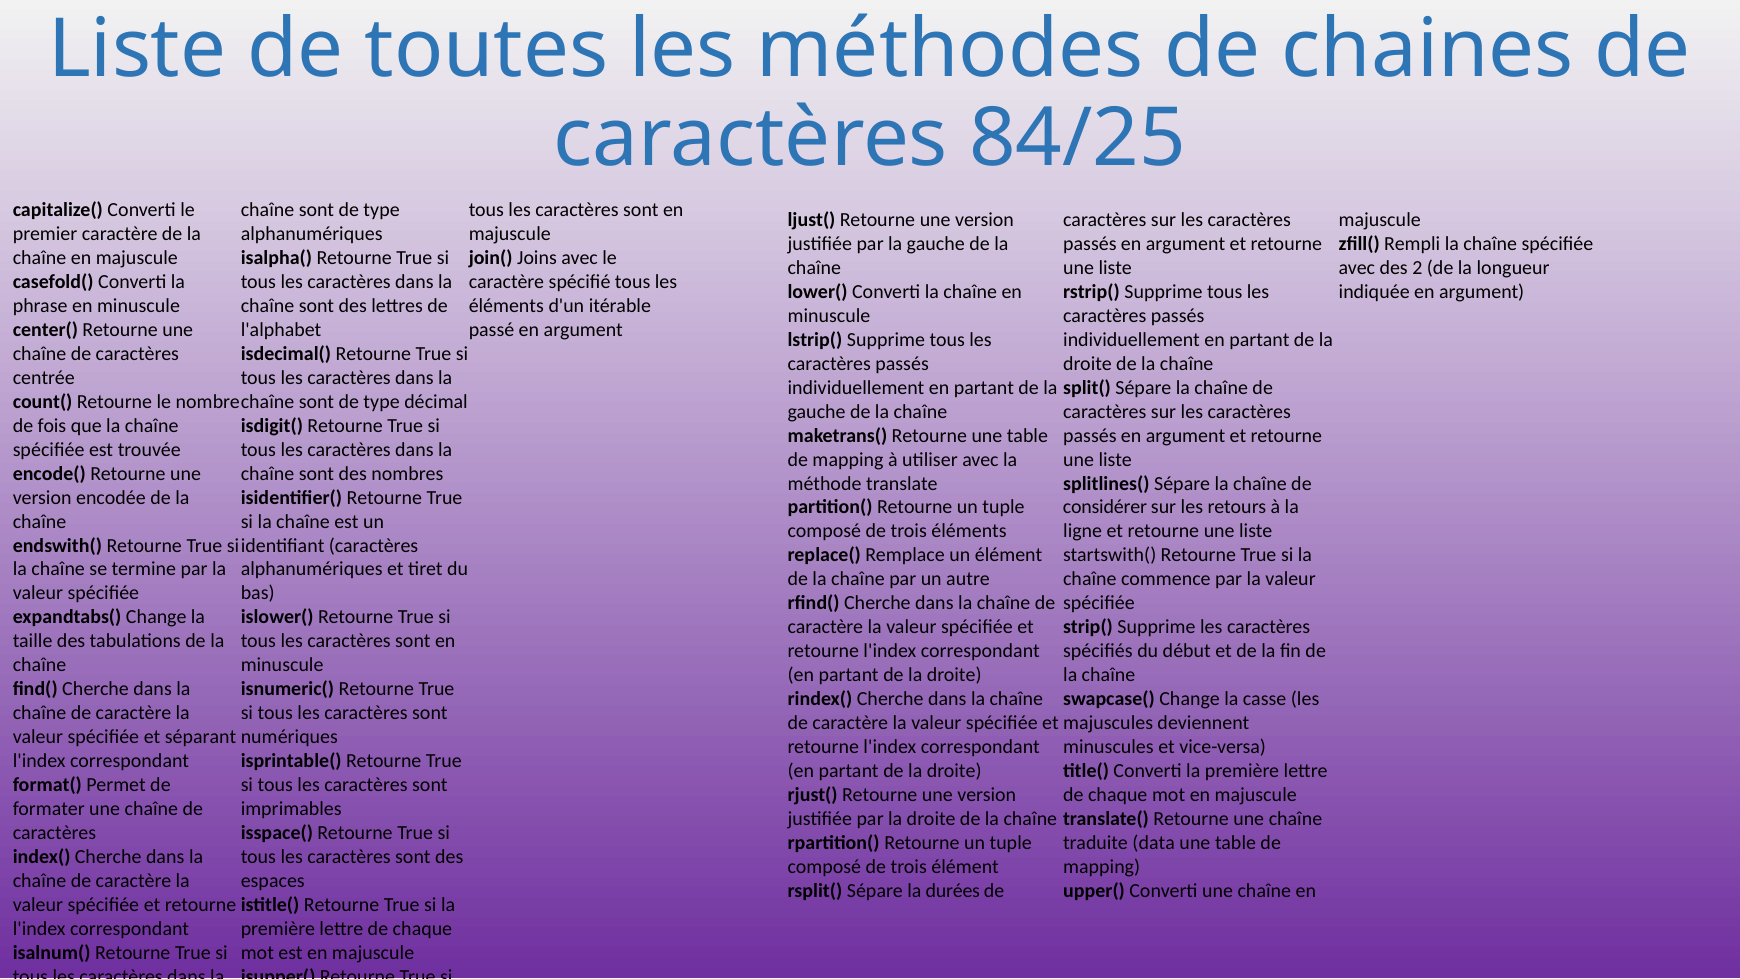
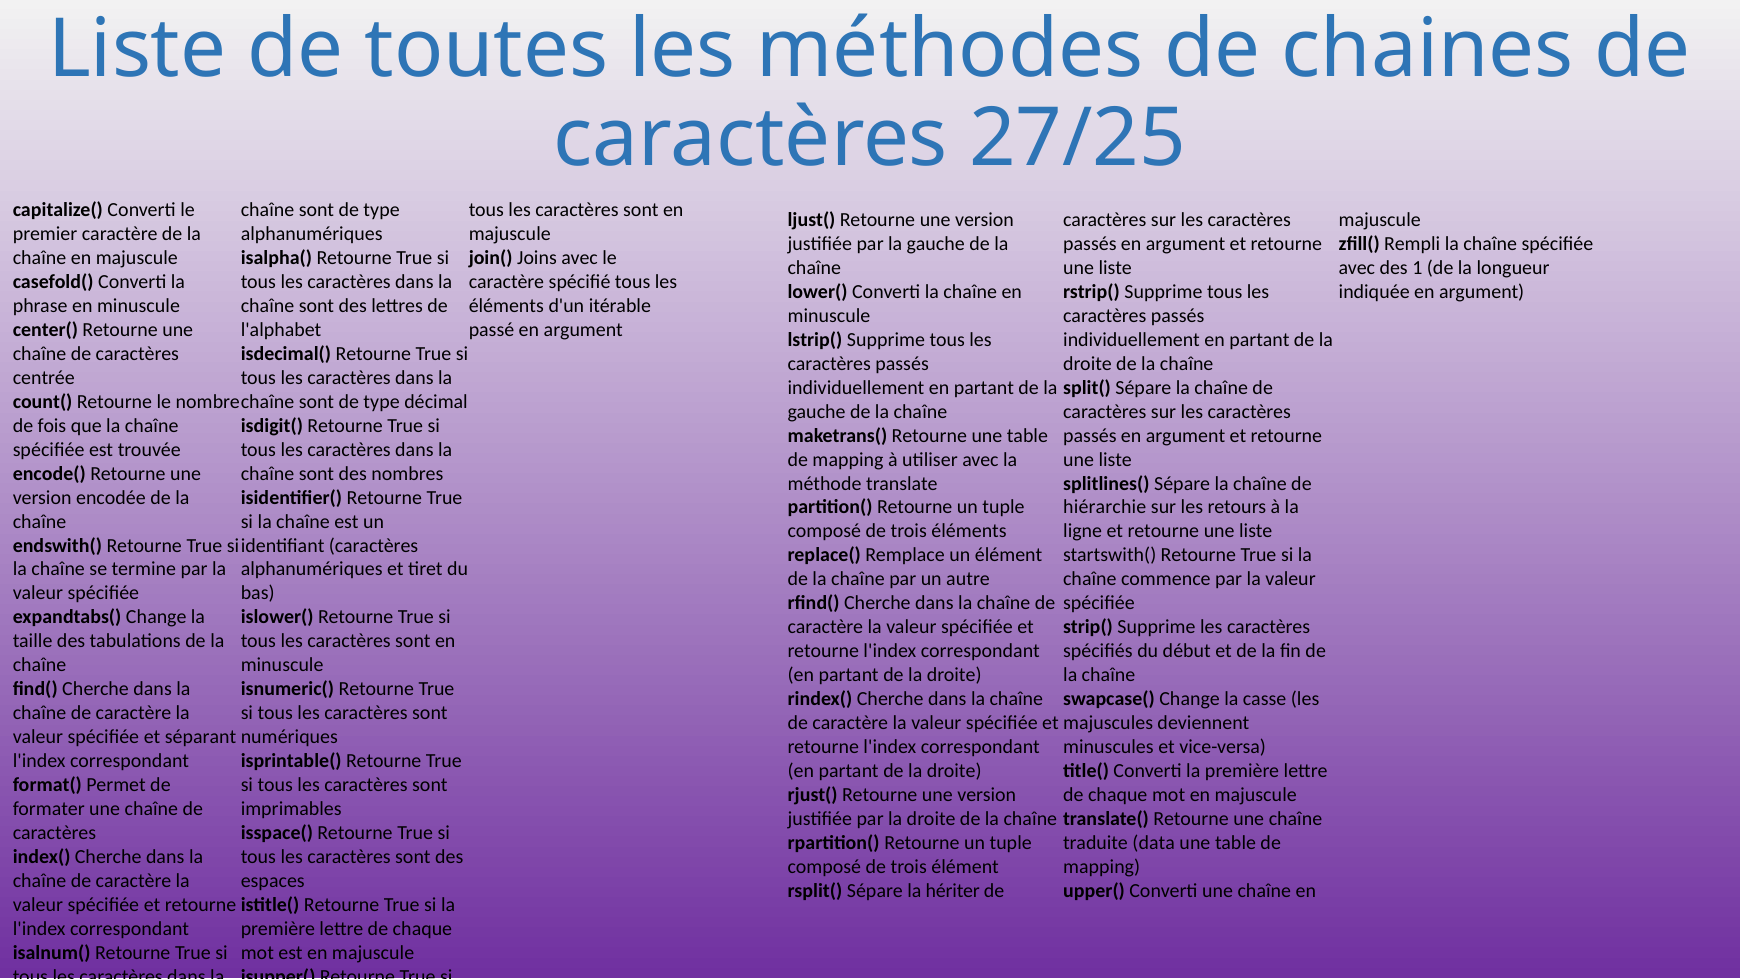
84/25: 84/25 -> 27/25
2: 2 -> 1
considérer: considérer -> hiérarchie
durées: durées -> hériter
